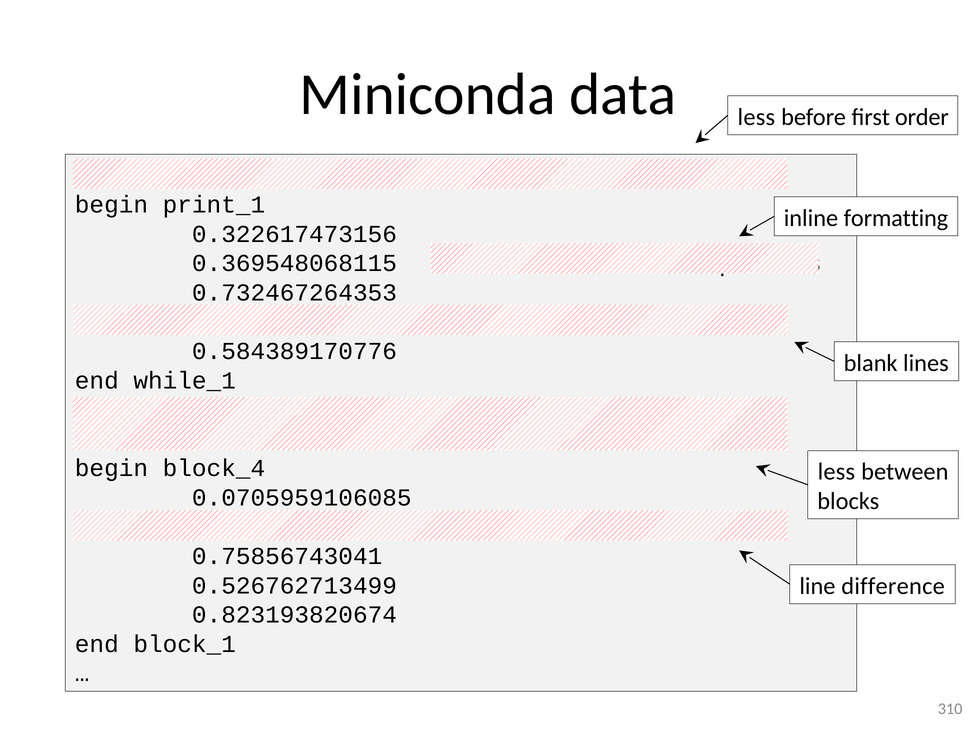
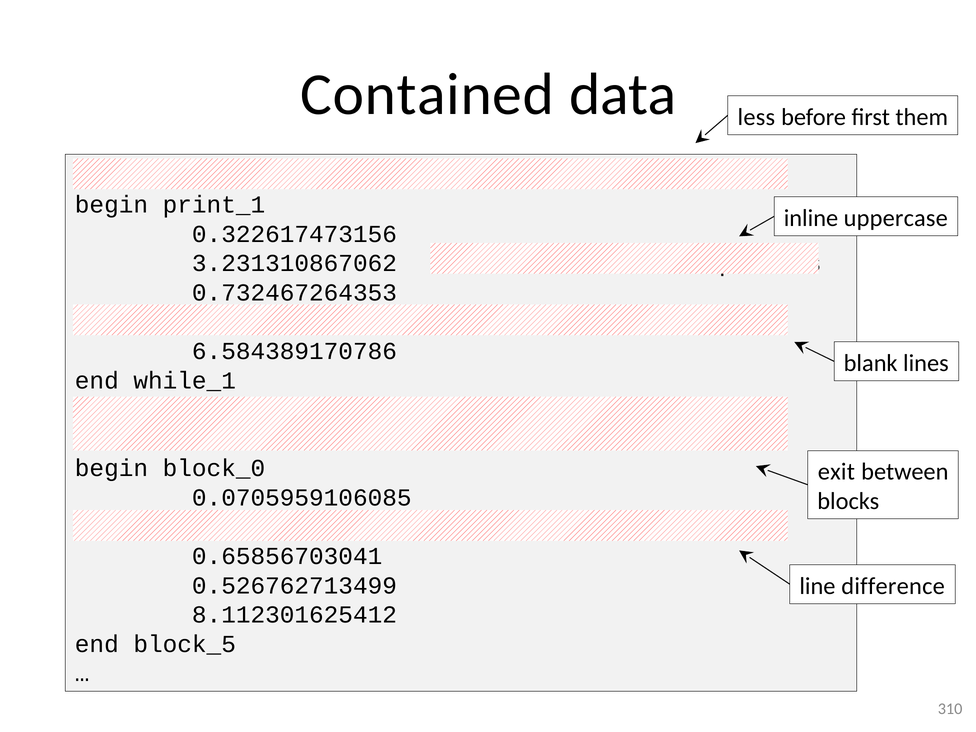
Miniconda: Miniconda -> Contained
order: order -> them
formatting: formatting -> uppercase
0.369548068115: 0.369548068115 -> 3.231310867062
0.584389170776: 0.584389170776 -> 6.584389170786
block_4: block_4 -> block_0
less at (836, 472): less -> exit
0.75856743041: 0.75856743041 -> 0.65856703041
0.823193820674: 0.823193820674 -> 8.112301625412
block_1: block_1 -> block_5
